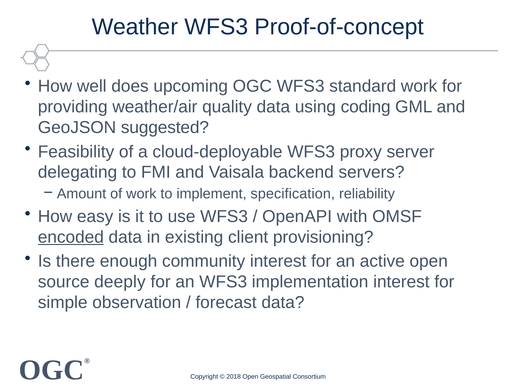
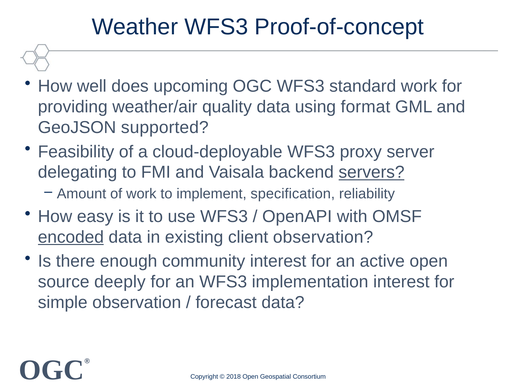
coding: coding -> format
suggested: suggested -> supported
servers underline: none -> present
client provisioning: provisioning -> observation
